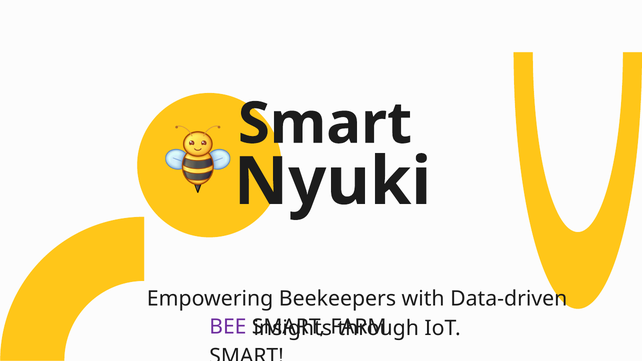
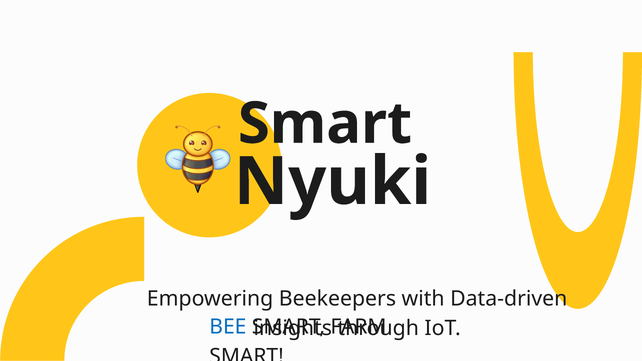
BEE colour: purple -> blue
